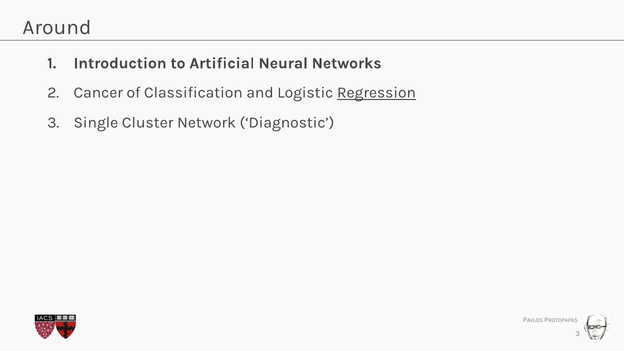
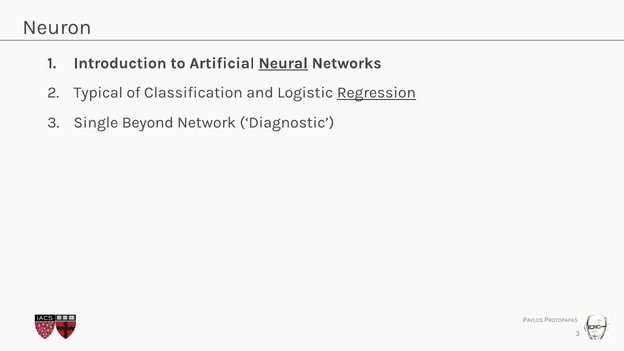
Around: Around -> Neuron
Neural underline: none -> present
Cancer: Cancer -> Typical
Cluster: Cluster -> Beyond
